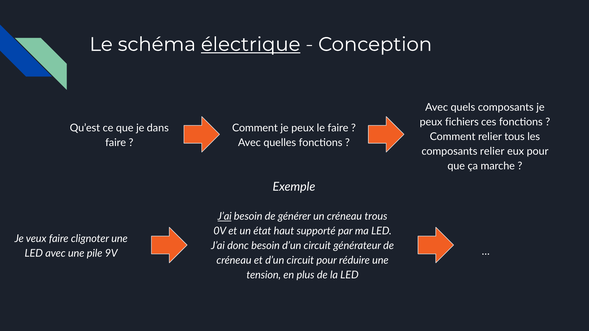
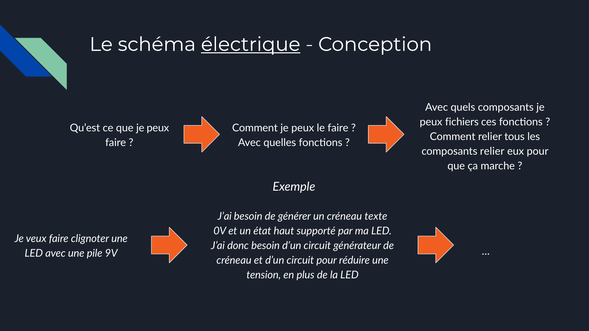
que je dans: dans -> peux
J’ai at (225, 217) underline: present -> none
trous: trous -> texte
